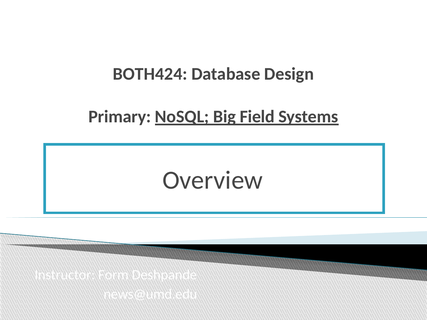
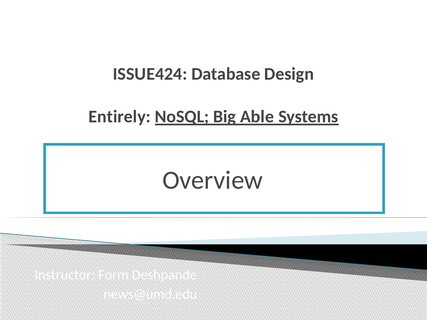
BOTH424: BOTH424 -> ISSUE424
Primary: Primary -> Entirely
Field: Field -> Able
